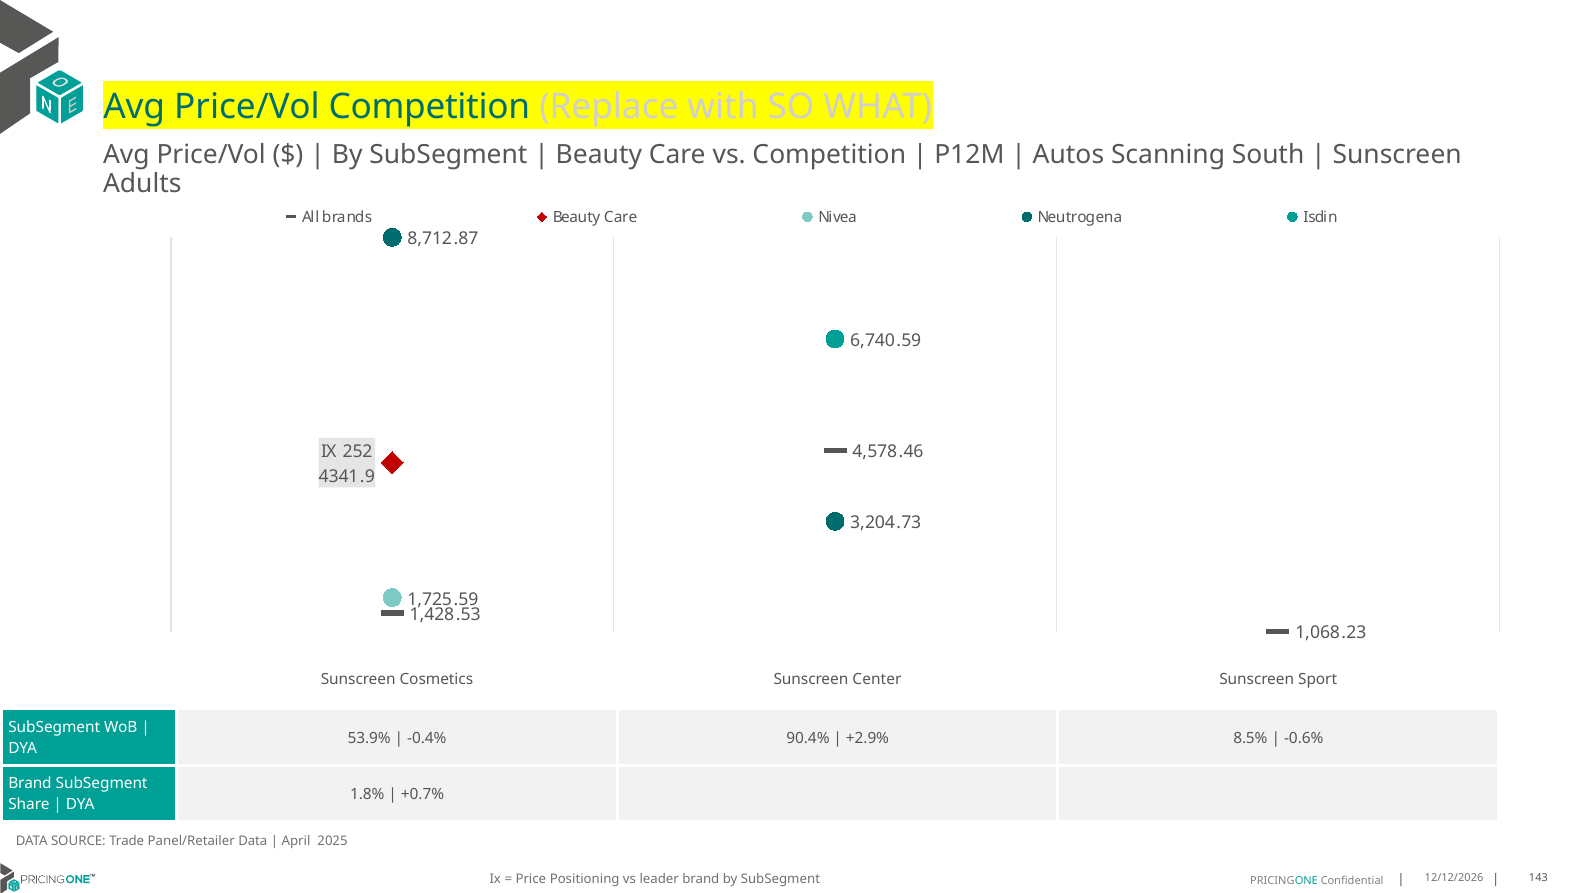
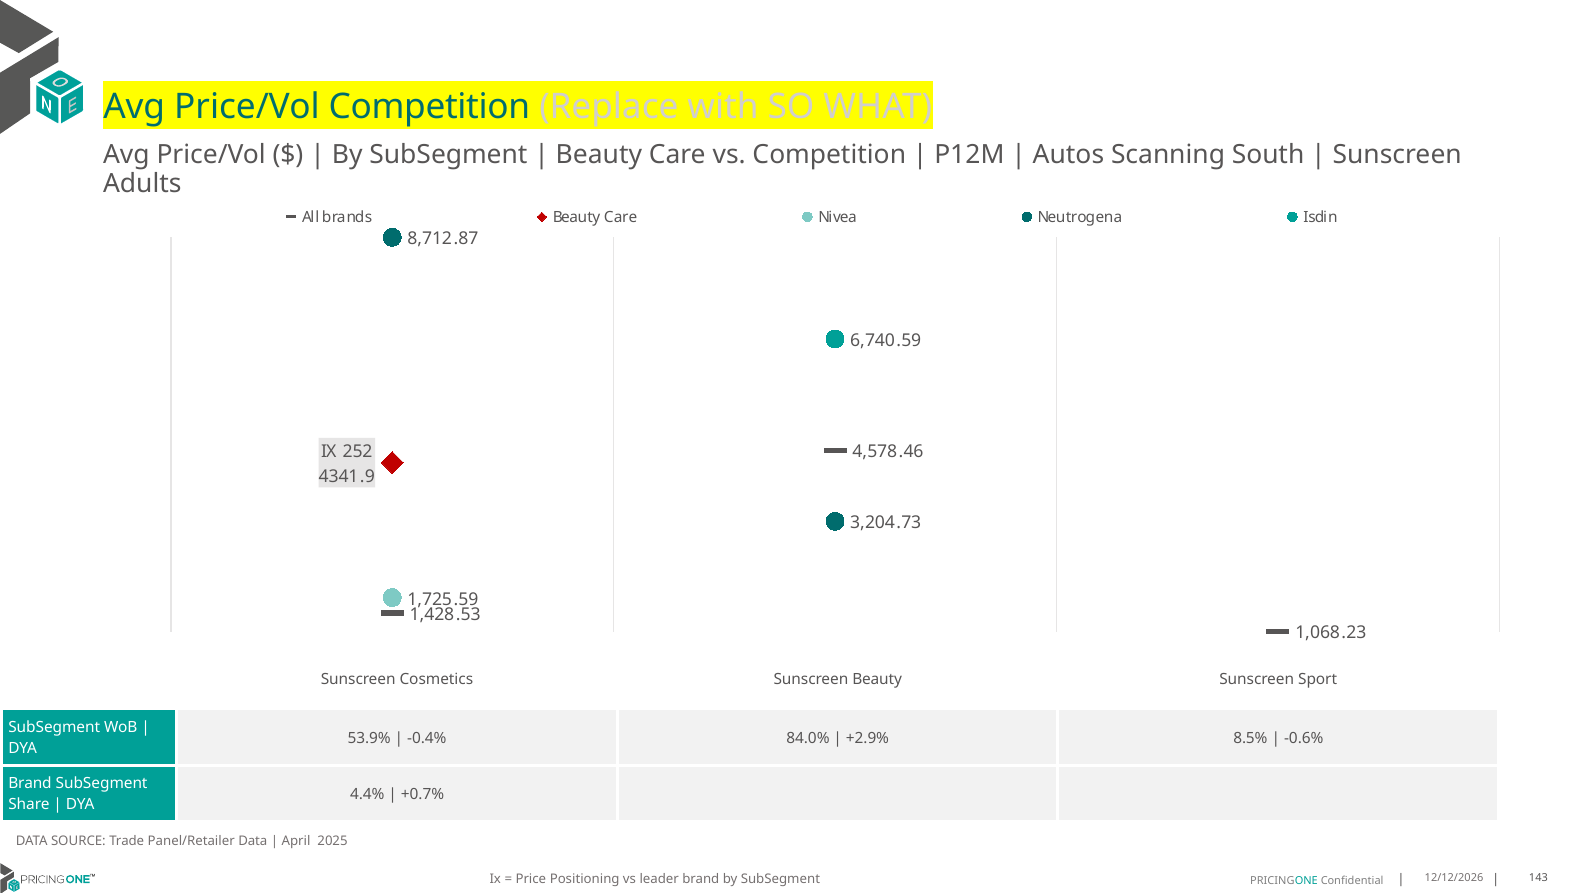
Sunscreen Center: Center -> Beauty
90.4%: 90.4% -> 84.0%
1.8%: 1.8% -> 4.4%
